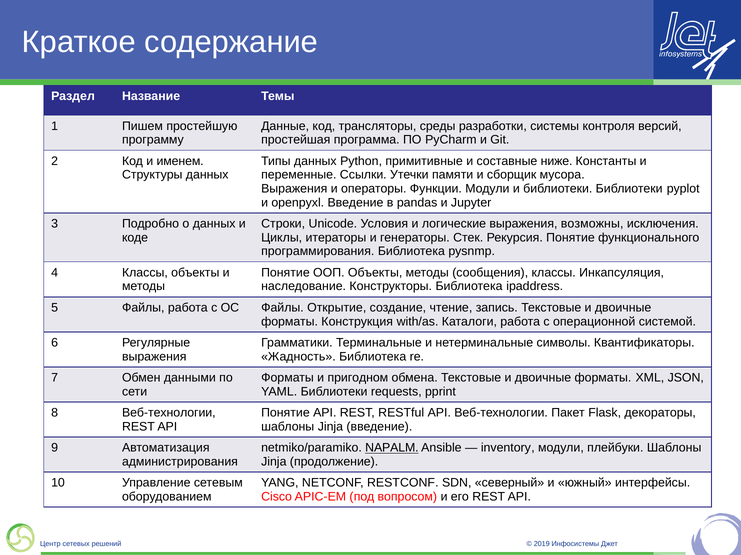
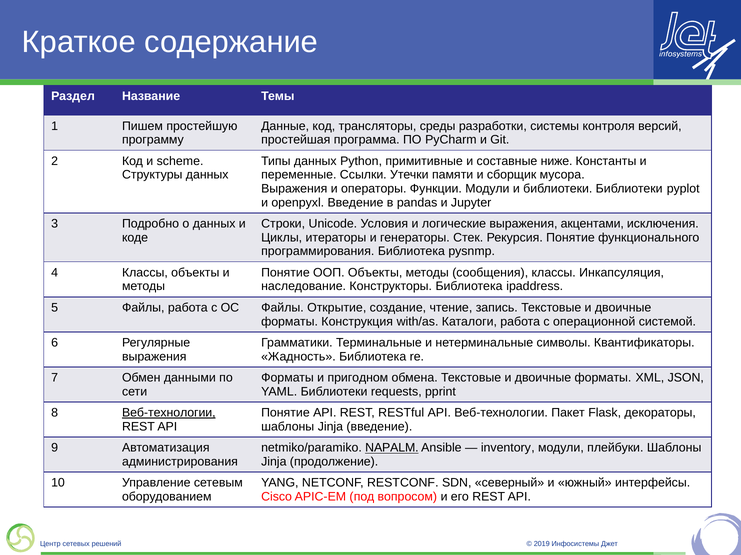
именем: именем -> scheme
возможны: возможны -> акцентами
Веб-технологии at (169, 413) underline: none -> present
